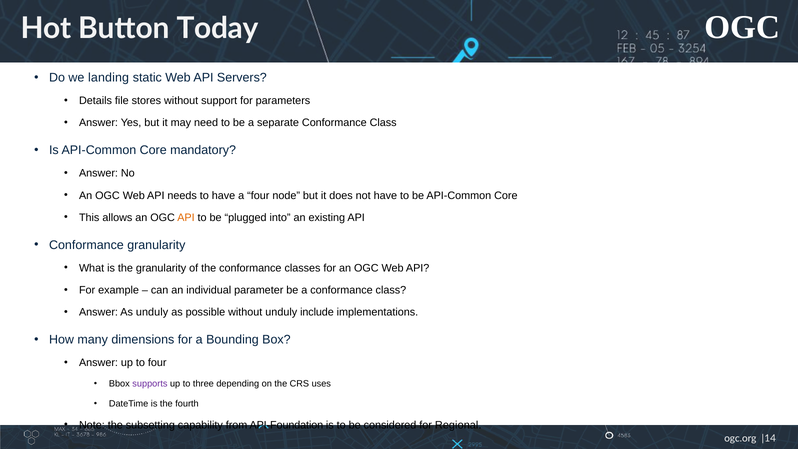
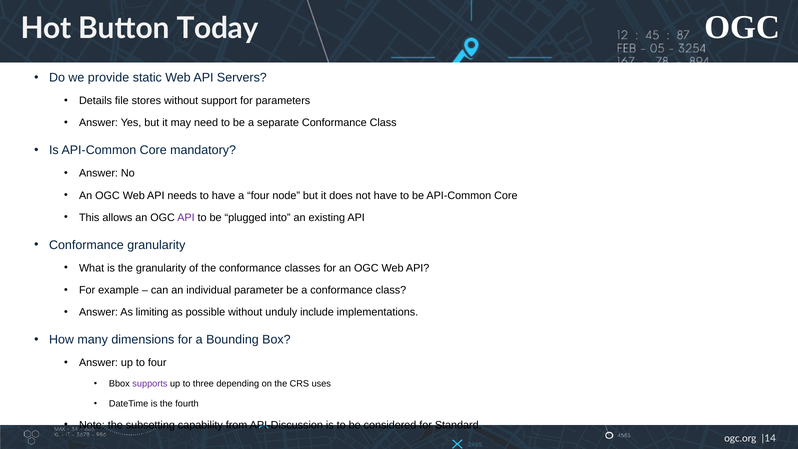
landing: landing -> provide
API at (186, 218) colour: orange -> purple
As unduly: unduly -> limiting
API-Foundation: API-Foundation -> API-Discussion
Regional: Regional -> Standard
